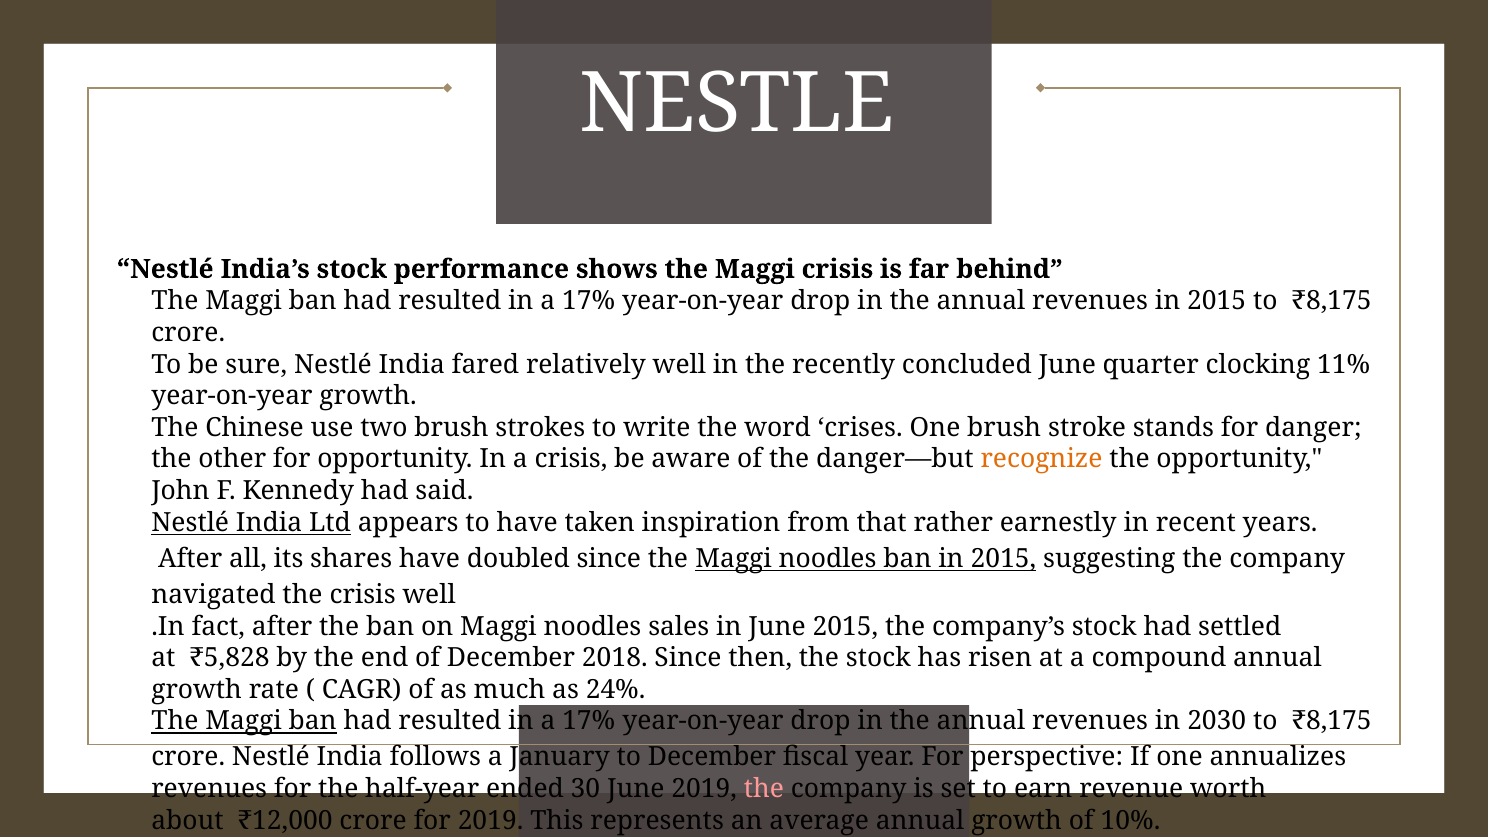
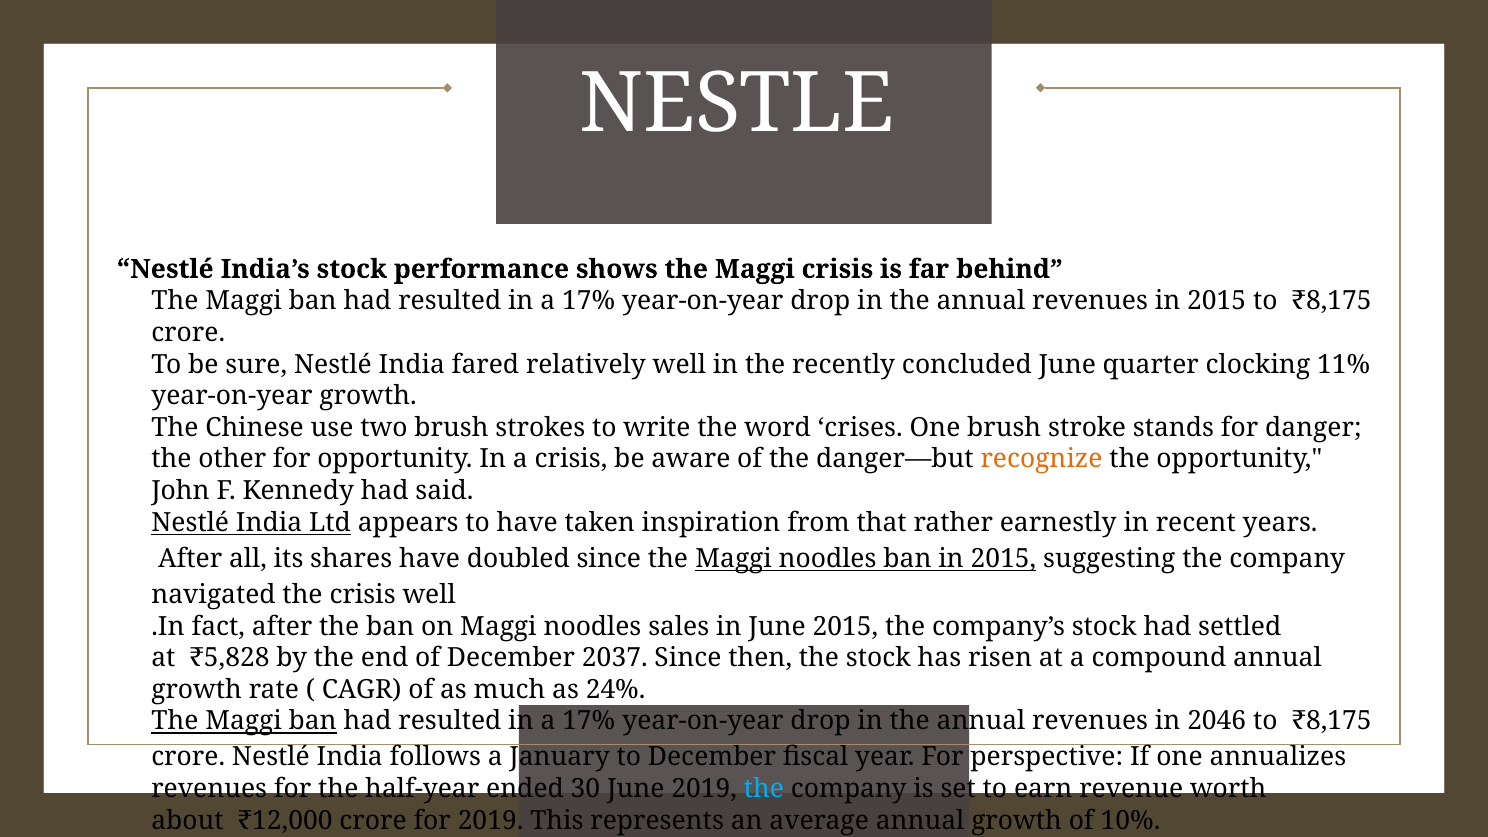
2018: 2018 -> 2037
2030: 2030 -> 2046
the at (764, 789) colour: pink -> light blue
